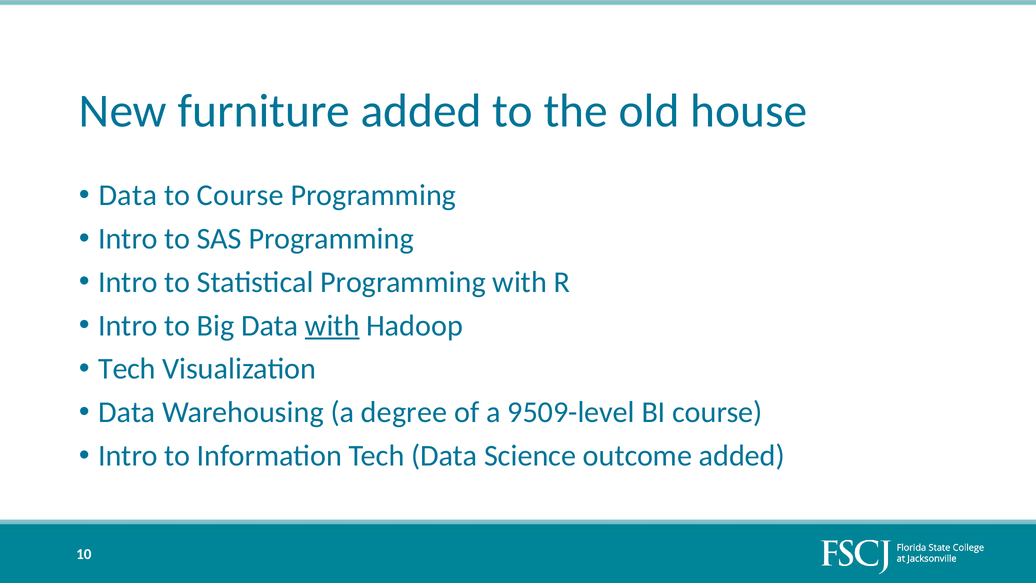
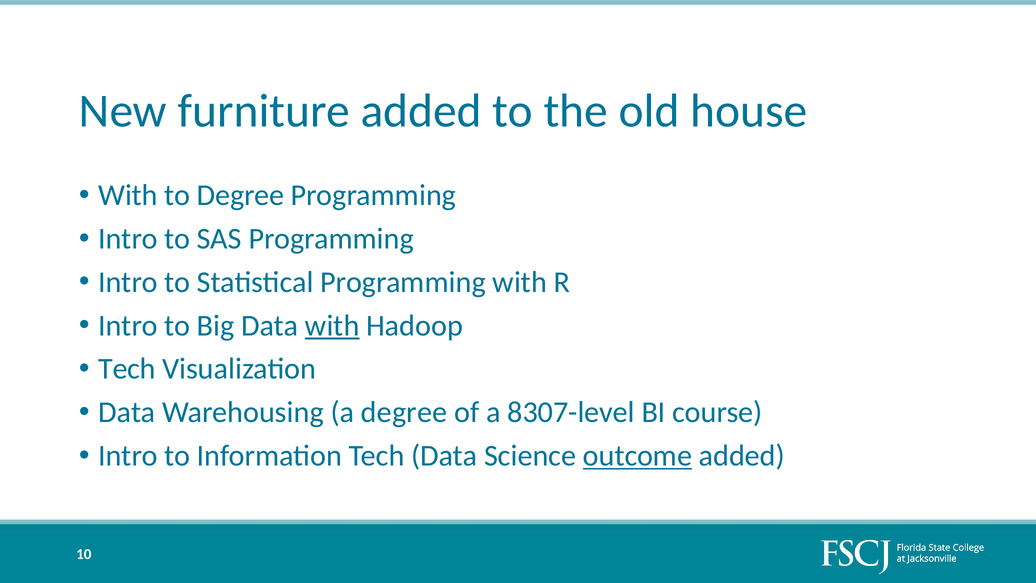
Data at (128, 195): Data -> With
to Course: Course -> Degree
9509-level: 9509-level -> 8307-level
outcome underline: none -> present
